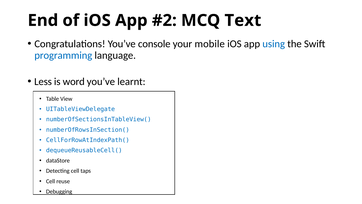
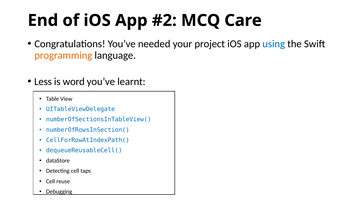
Text: Text -> Care
console: console -> needed
mobile: mobile -> project
programming colour: blue -> orange
